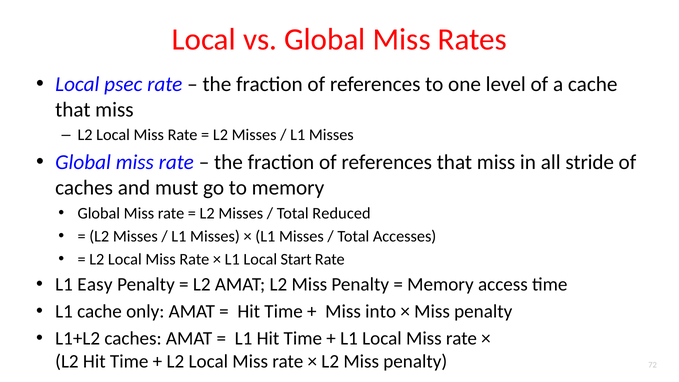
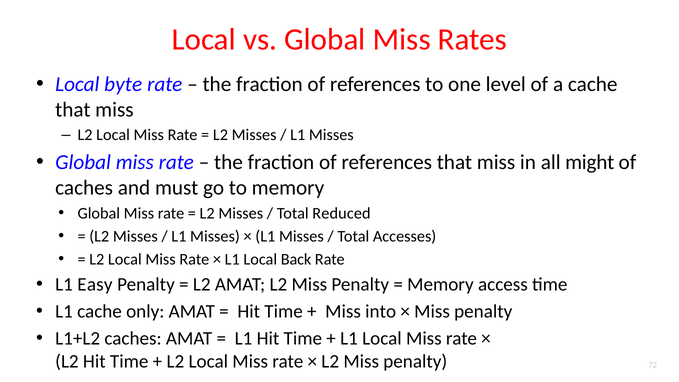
psec: psec -> byte
stride: stride -> might
Start: Start -> Back
